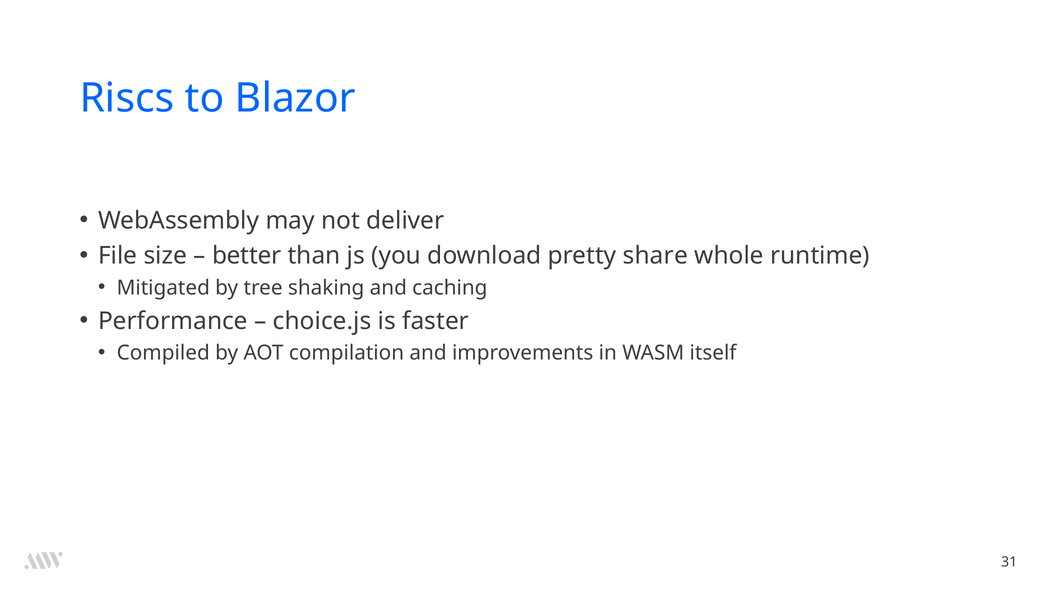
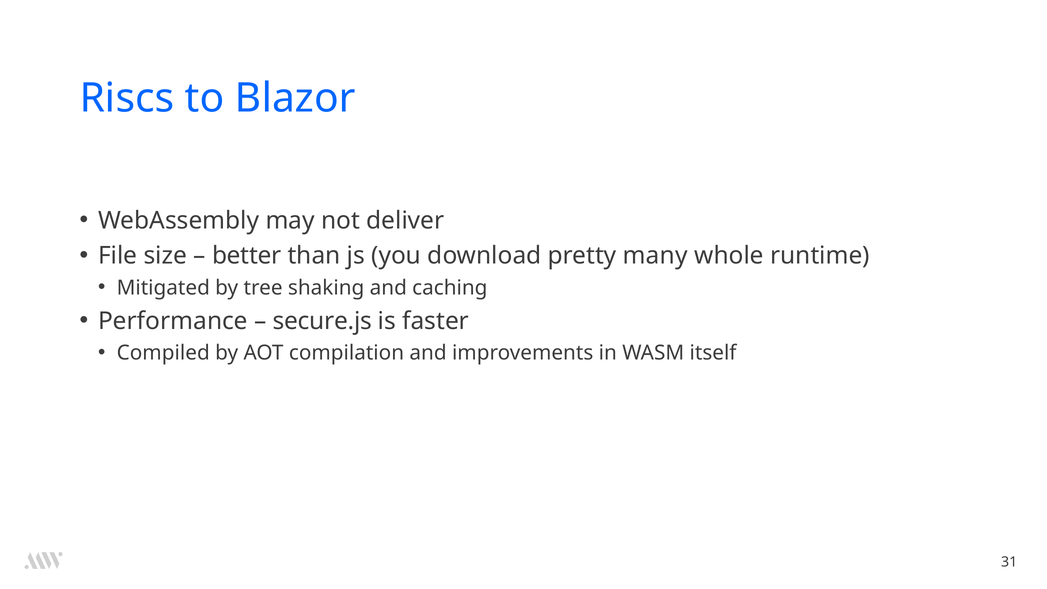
share: share -> many
choice.js: choice.js -> secure.js
